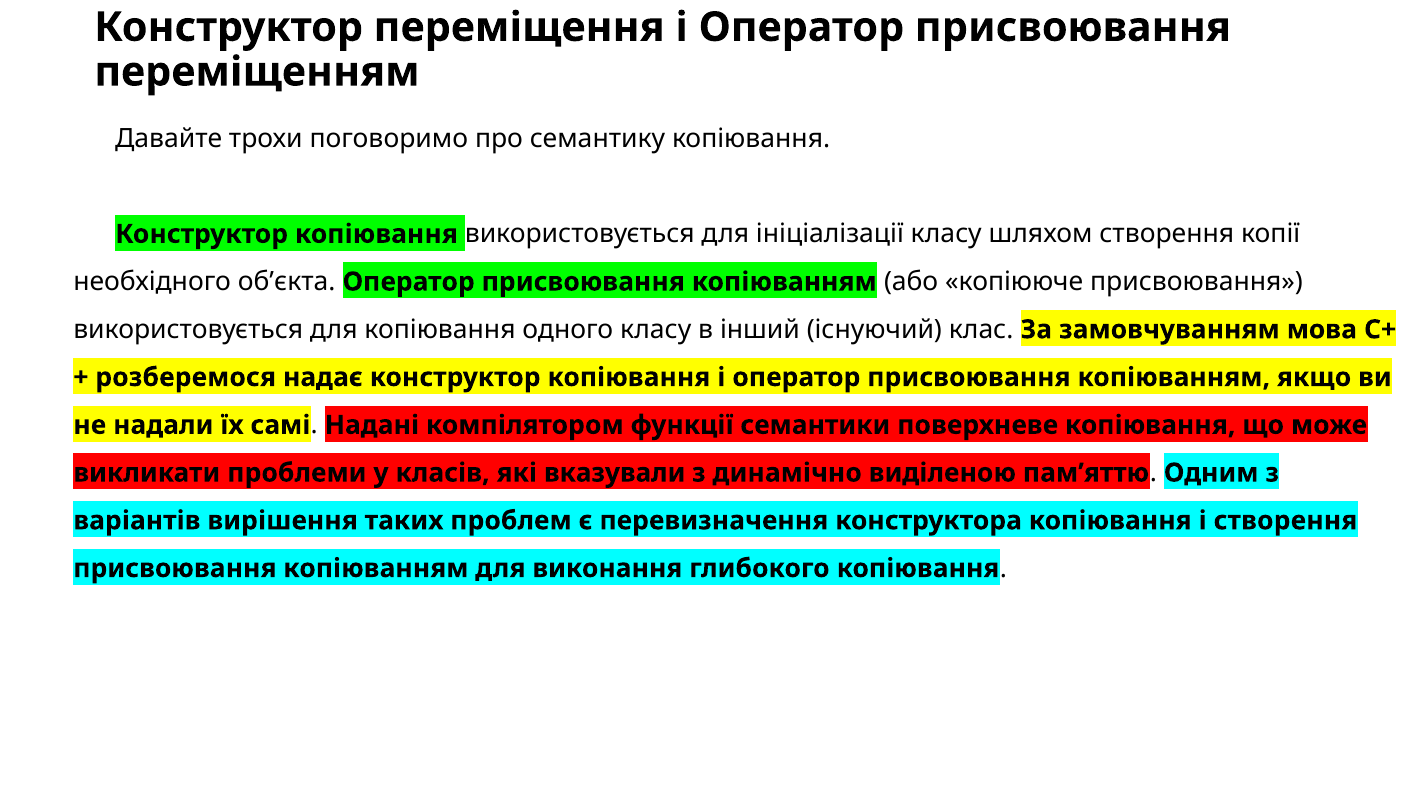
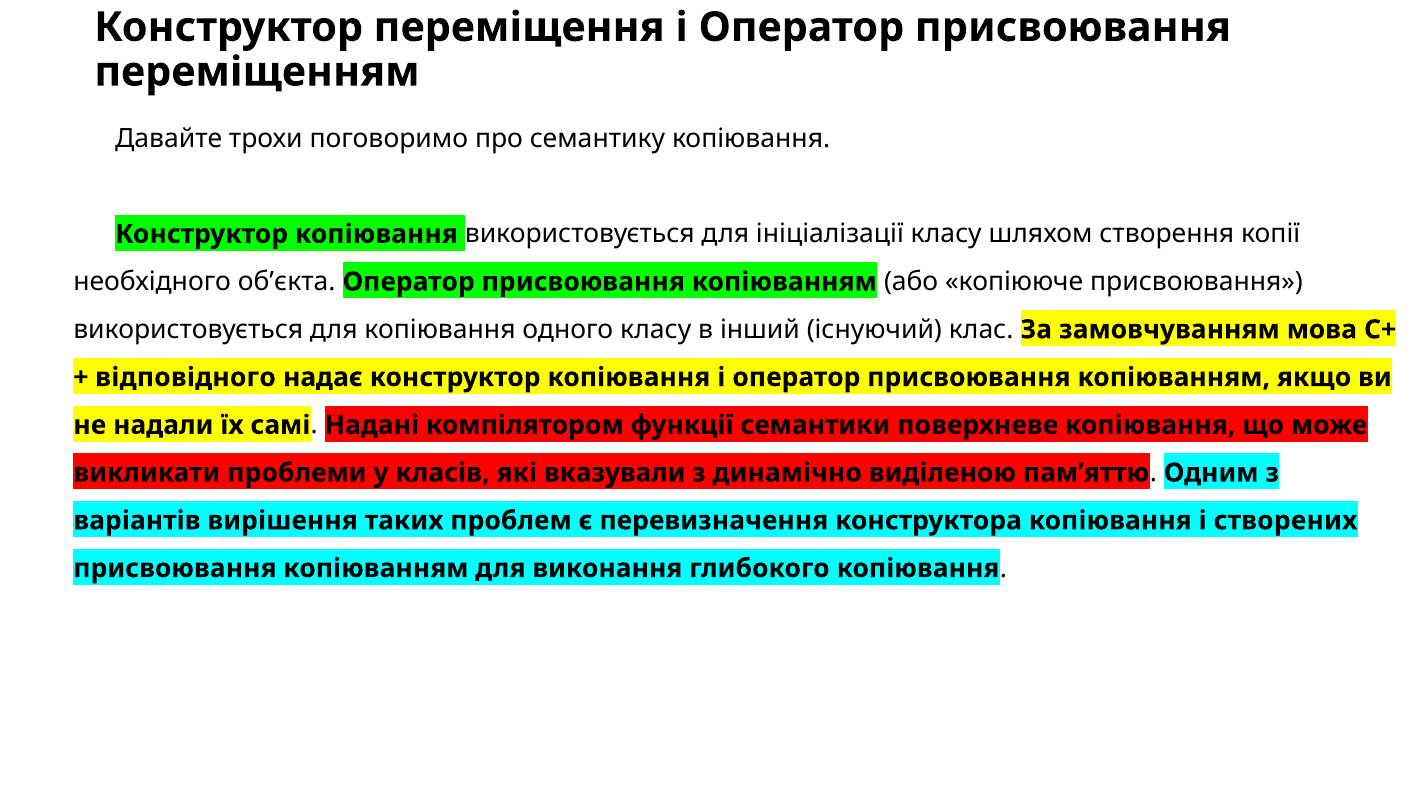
розберемося: розберемося -> відповідного
і створення: створення -> створених
